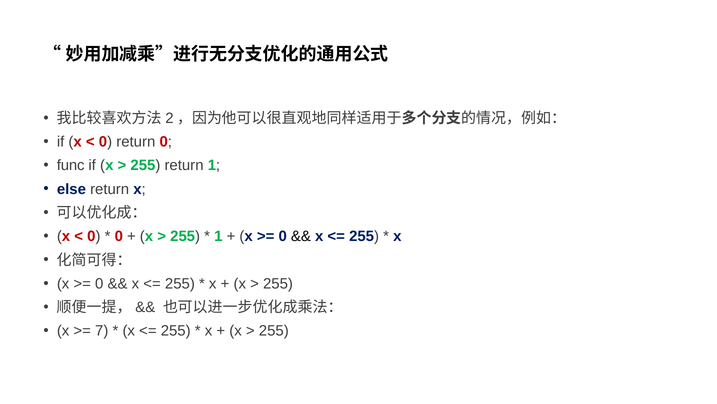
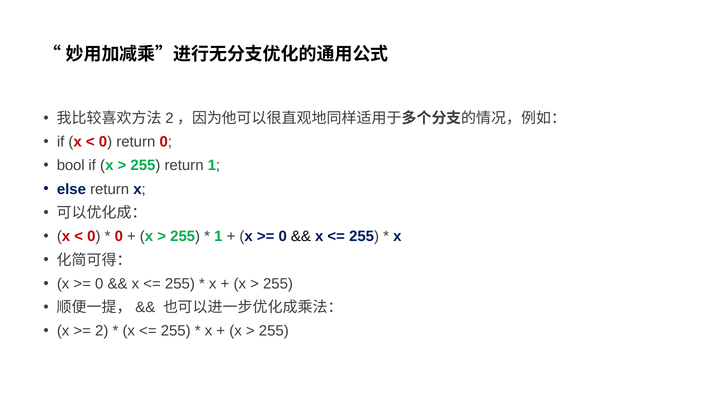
func: func -> bool
7: 7 -> 2
